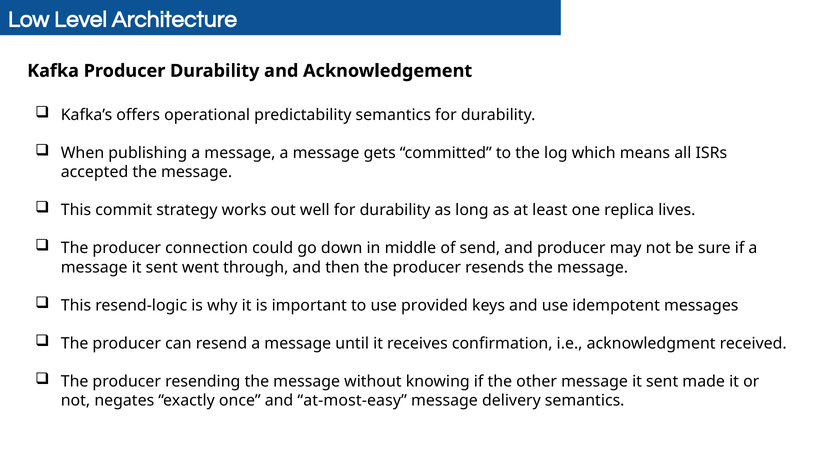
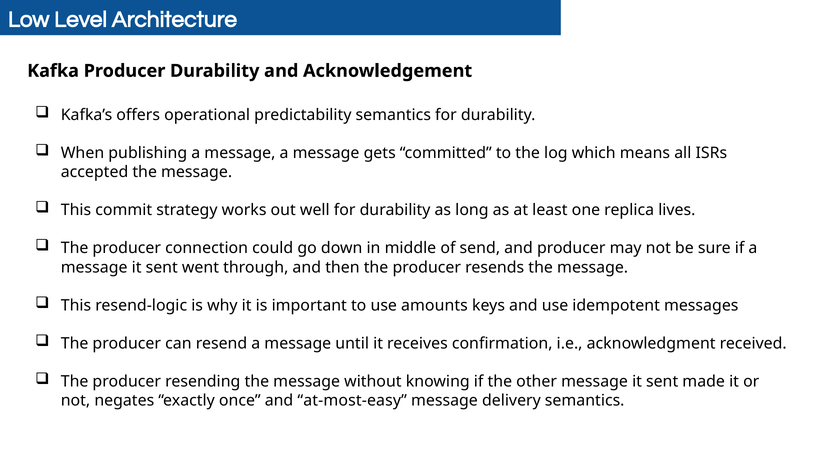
provided: provided -> amounts
